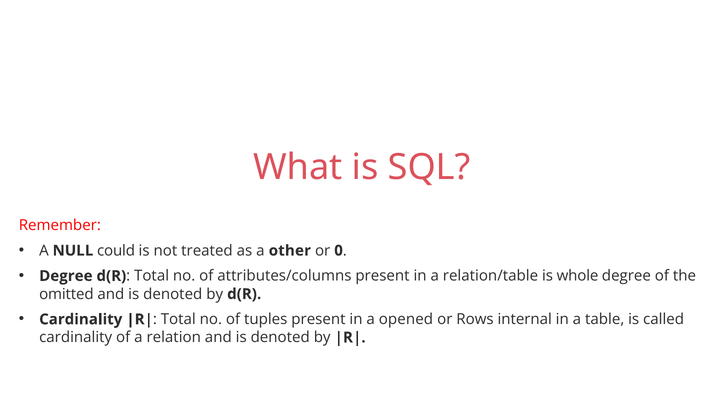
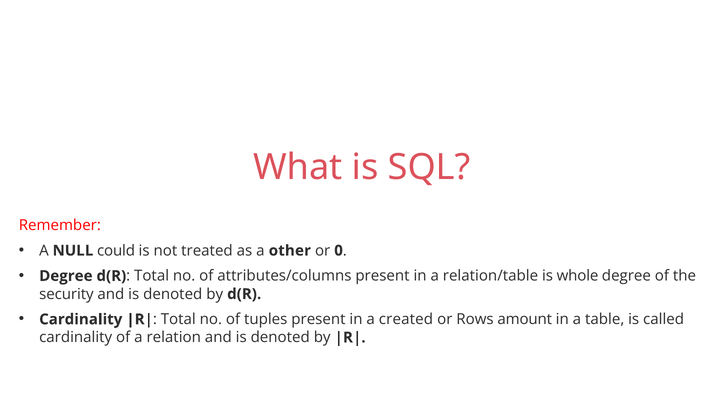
omitted: omitted -> security
opened: opened -> created
internal: internal -> amount
